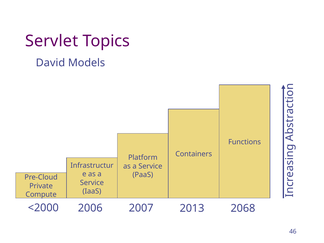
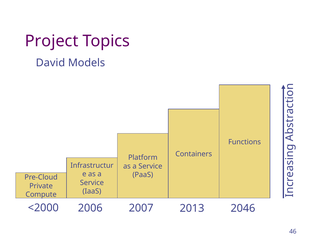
Servlet: Servlet -> Project
2068: 2068 -> 2046
